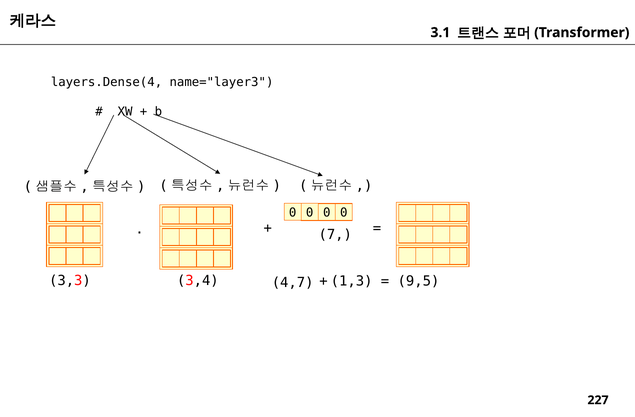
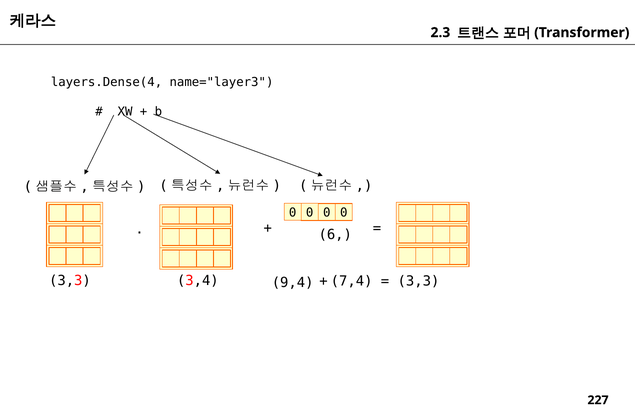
3.1: 3.1 -> 2.3
7: 7 -> 6
1,3: 1,3 -> 7,4
9,5 at (419, 281): 9,5 -> 3,3
4,7: 4,7 -> 9,4
